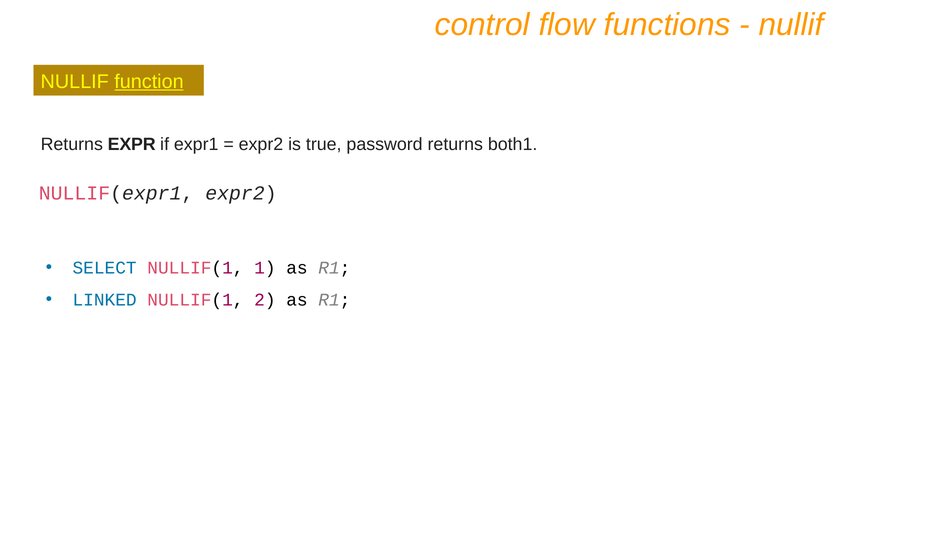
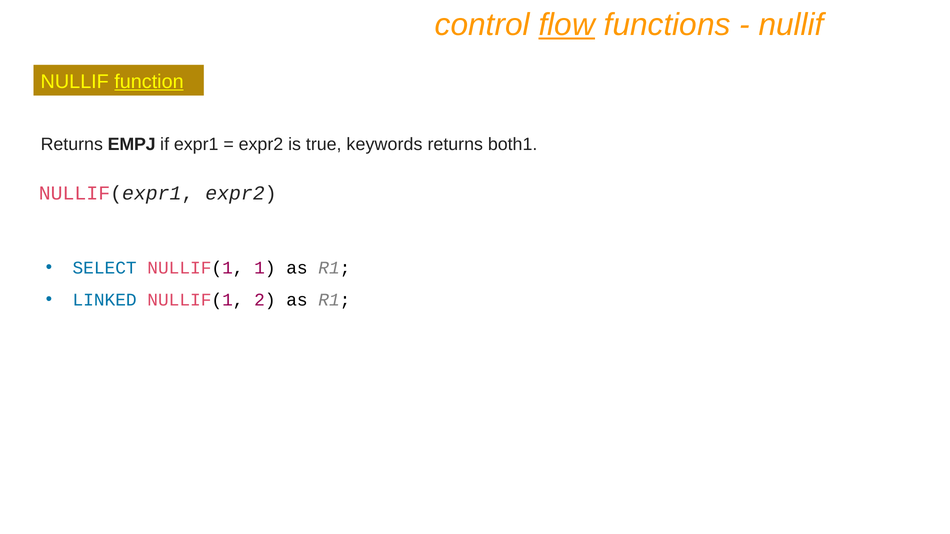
flow underline: none -> present
EXPR: EXPR -> EMPJ
password: password -> keywords
